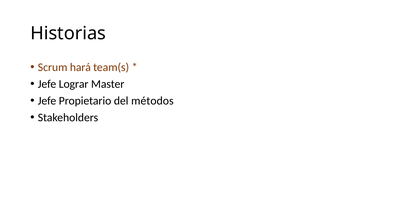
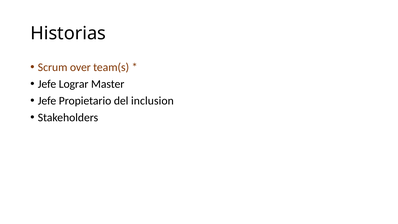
hará: hará -> over
métodos: métodos -> inclusion
